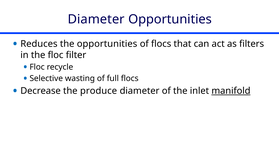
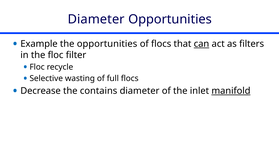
Reduces: Reduces -> Example
can underline: none -> present
produce: produce -> contains
